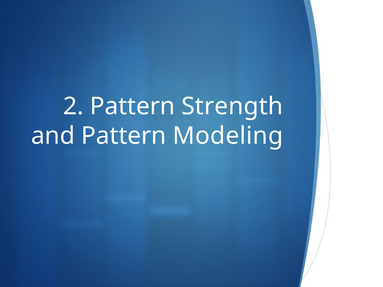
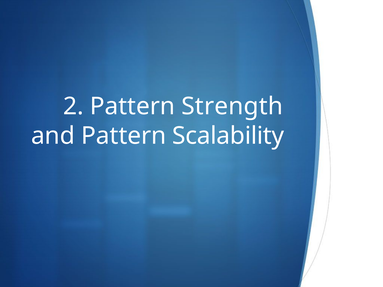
Modeling: Modeling -> Scalability
